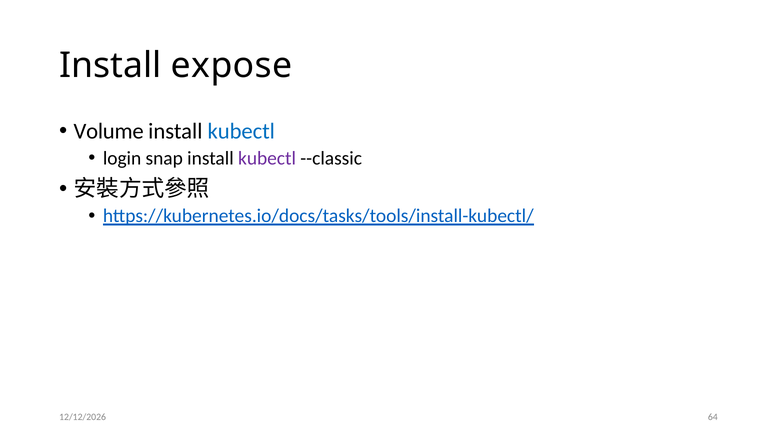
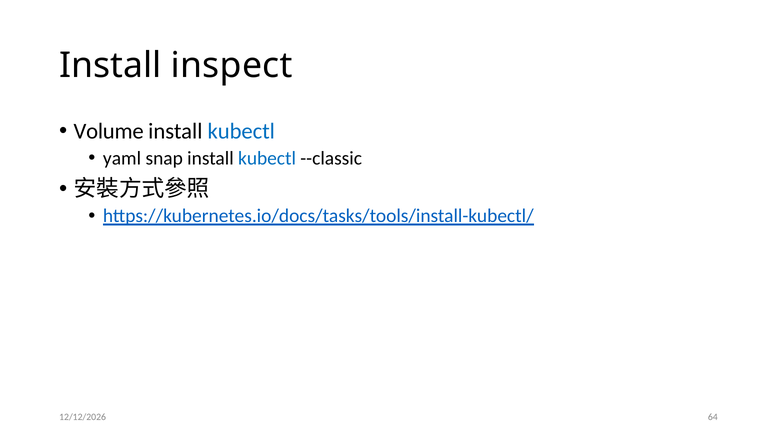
expose: expose -> inspect
login: login -> yaml
kubectl at (267, 158) colour: purple -> blue
